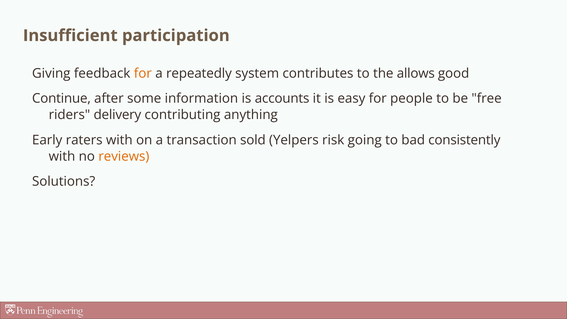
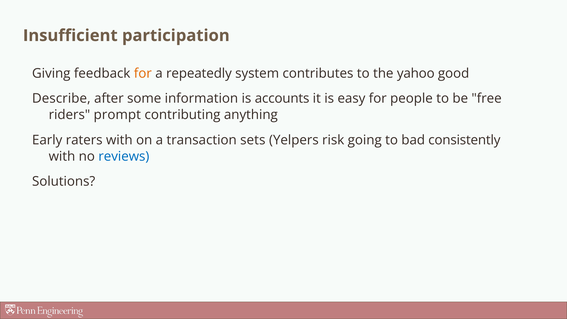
allows: allows -> yahoo
Continue: Continue -> Describe
delivery: delivery -> prompt
sold: sold -> sets
reviews colour: orange -> blue
